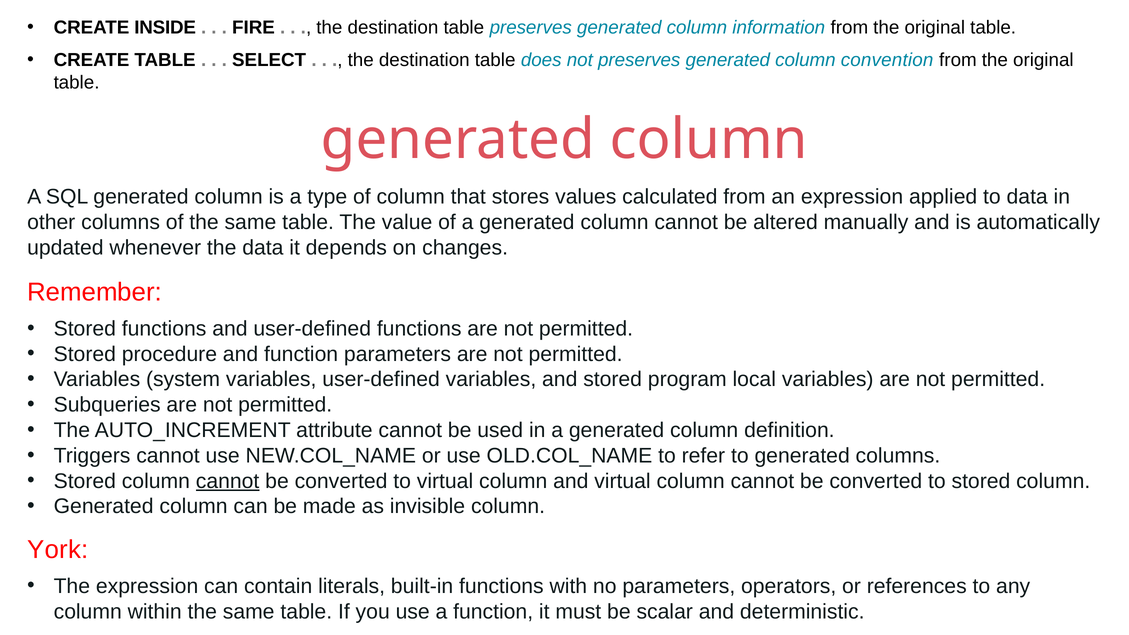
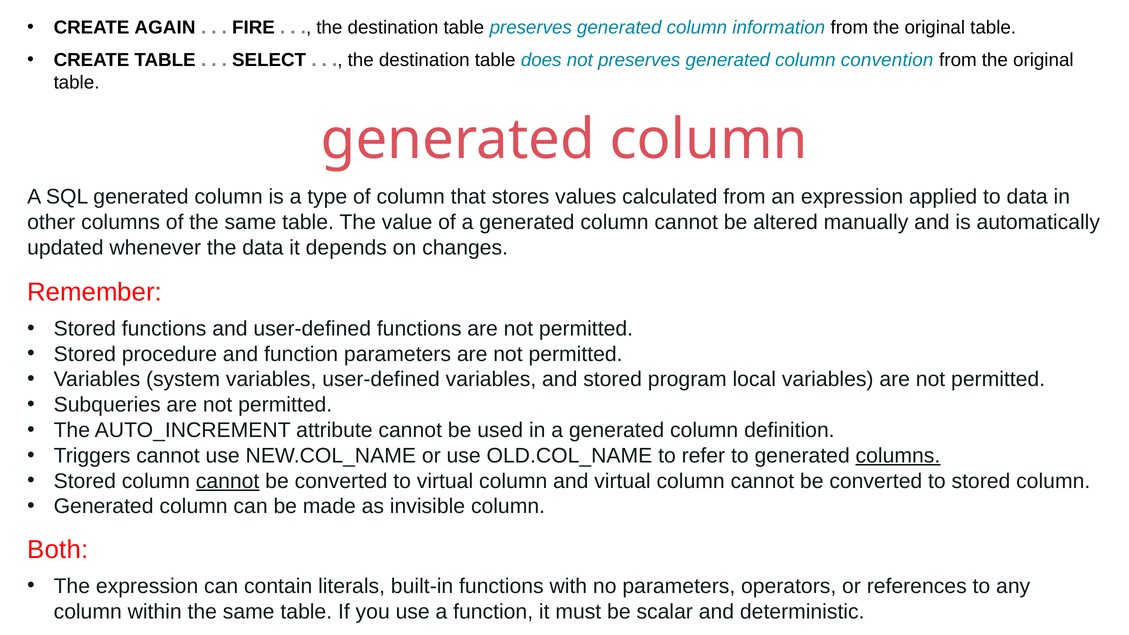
INSIDE: INSIDE -> AGAIN
columns at (898, 456) underline: none -> present
York: York -> Both
